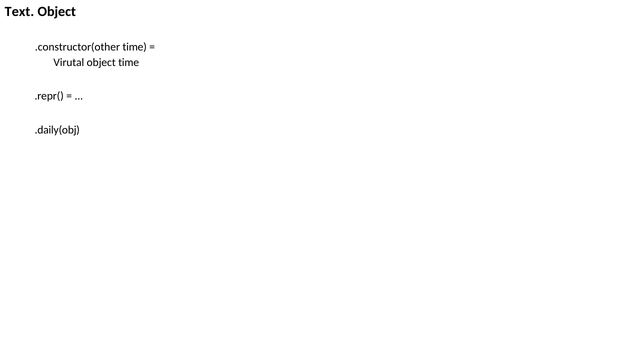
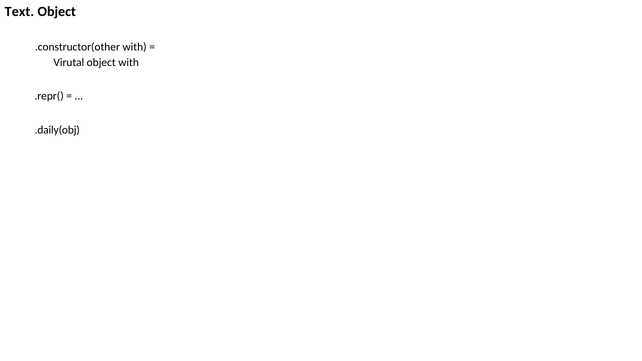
.constructor(other time: time -> with
object time: time -> with
